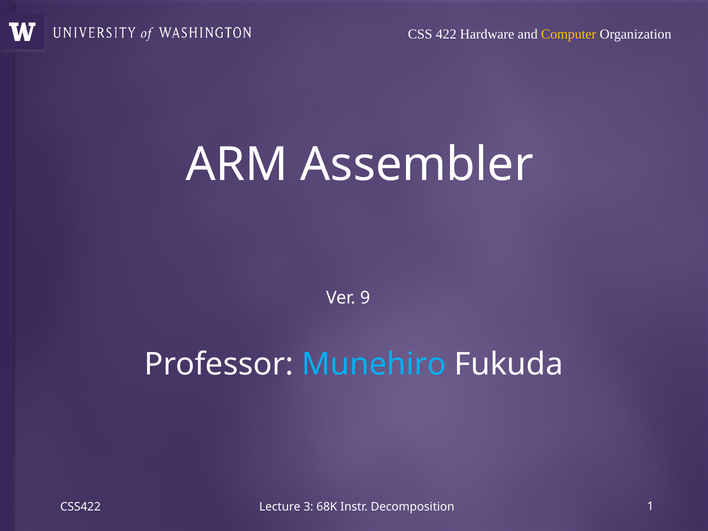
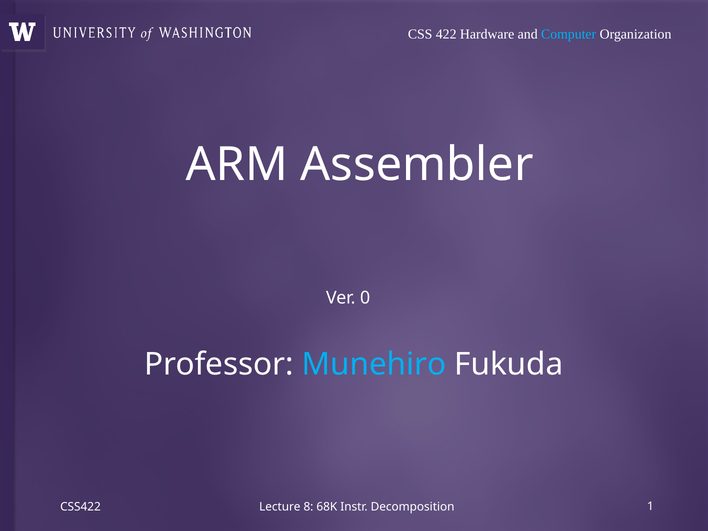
Computer colour: yellow -> light blue
9: 9 -> 0
3: 3 -> 8
